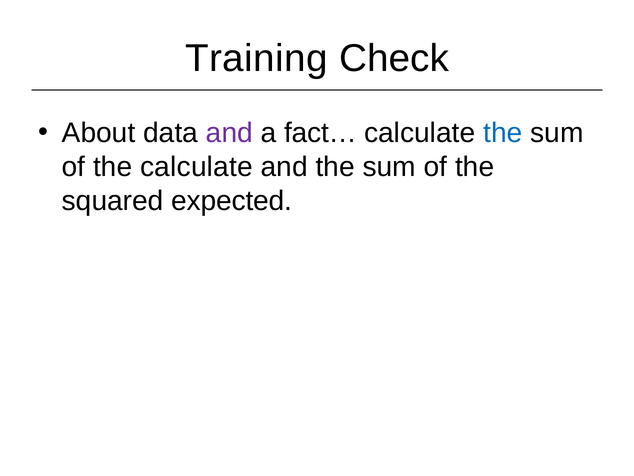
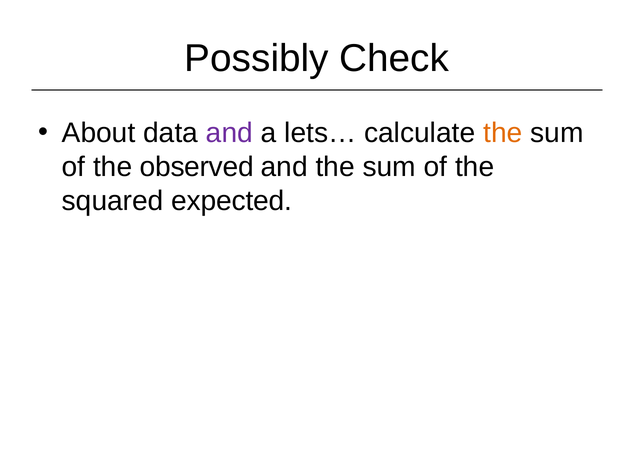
Training: Training -> Possibly
fact…: fact… -> lets…
the at (503, 133) colour: blue -> orange
the calculate: calculate -> observed
